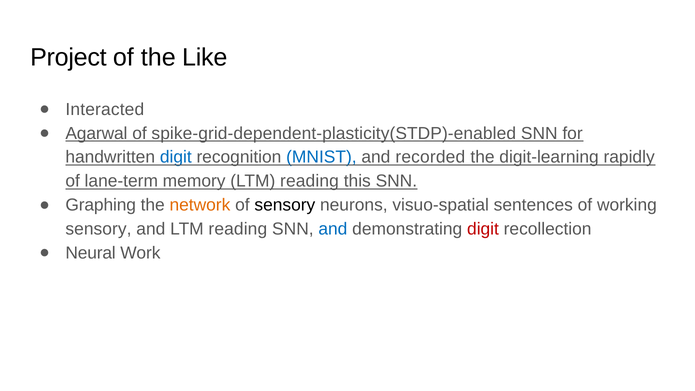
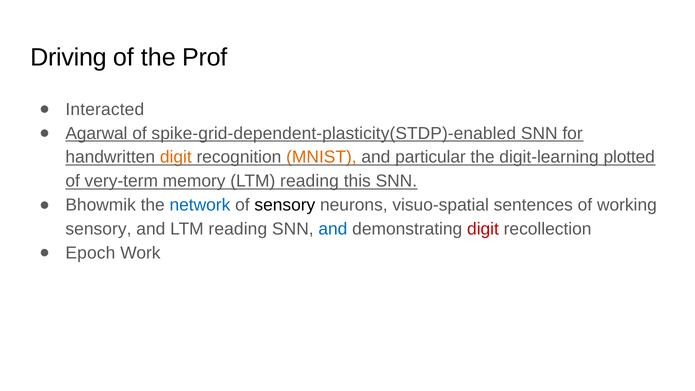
Project: Project -> Driving
Like: Like -> Prof
digit at (176, 157) colour: blue -> orange
MNIST colour: blue -> orange
recorded: recorded -> particular
rapidly: rapidly -> plotted
lane-term: lane-term -> very-term
Graphing: Graphing -> Bhowmik
network colour: orange -> blue
Neural: Neural -> Epoch
